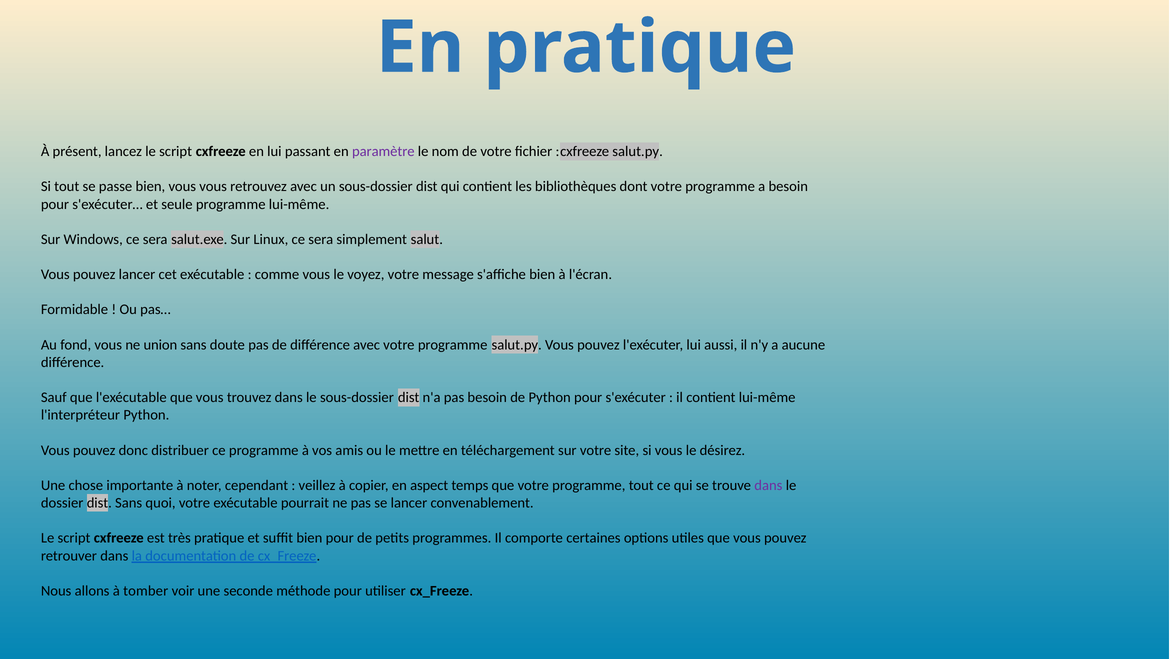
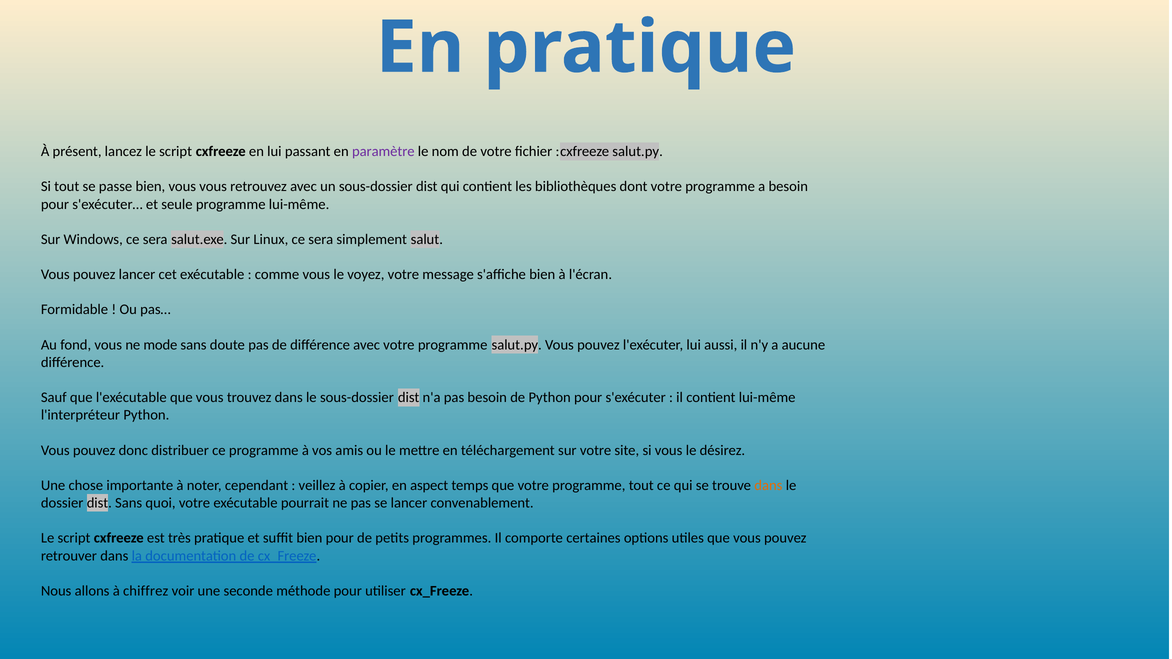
union: union -> mode
dans at (768, 486) colour: purple -> orange
tomber: tomber -> chiffrez
